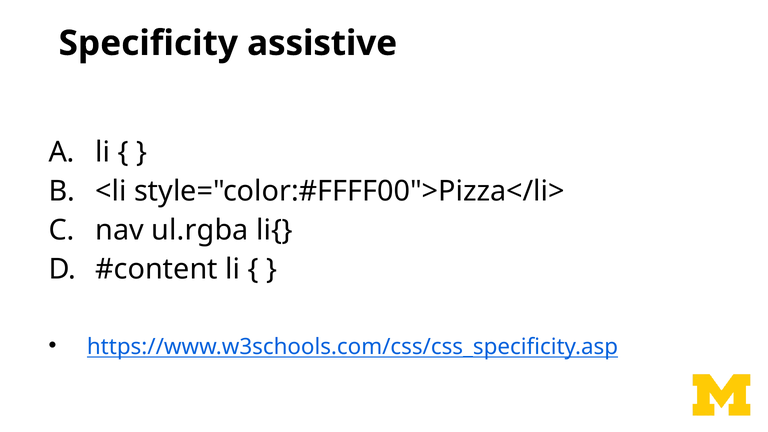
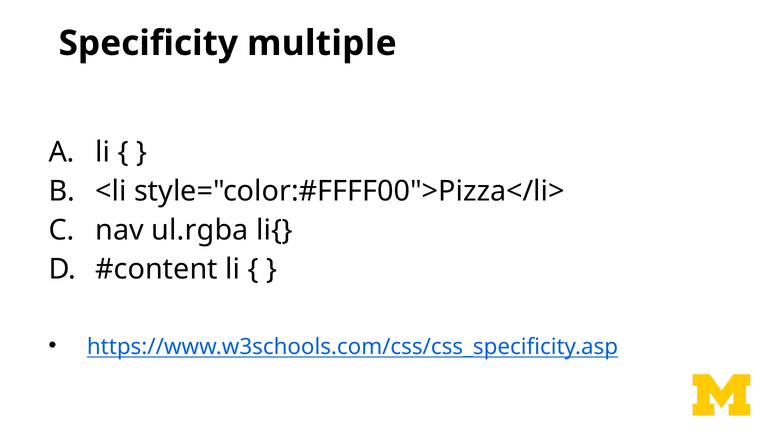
assistive: assistive -> multiple
